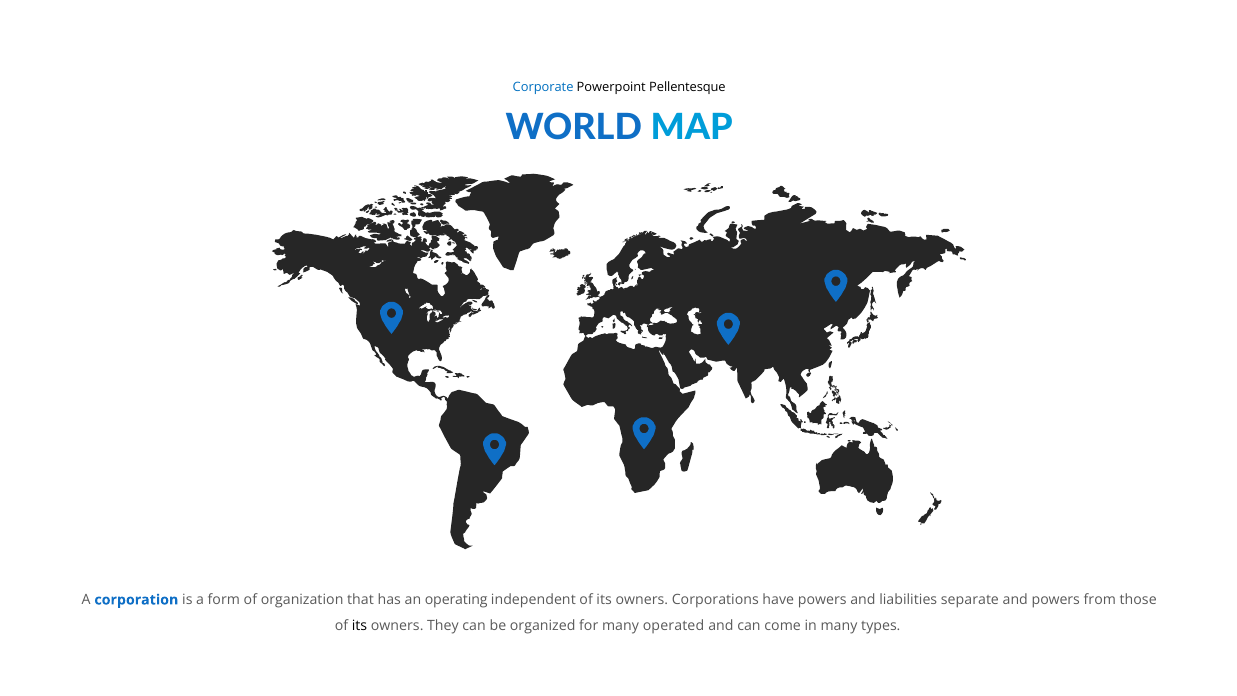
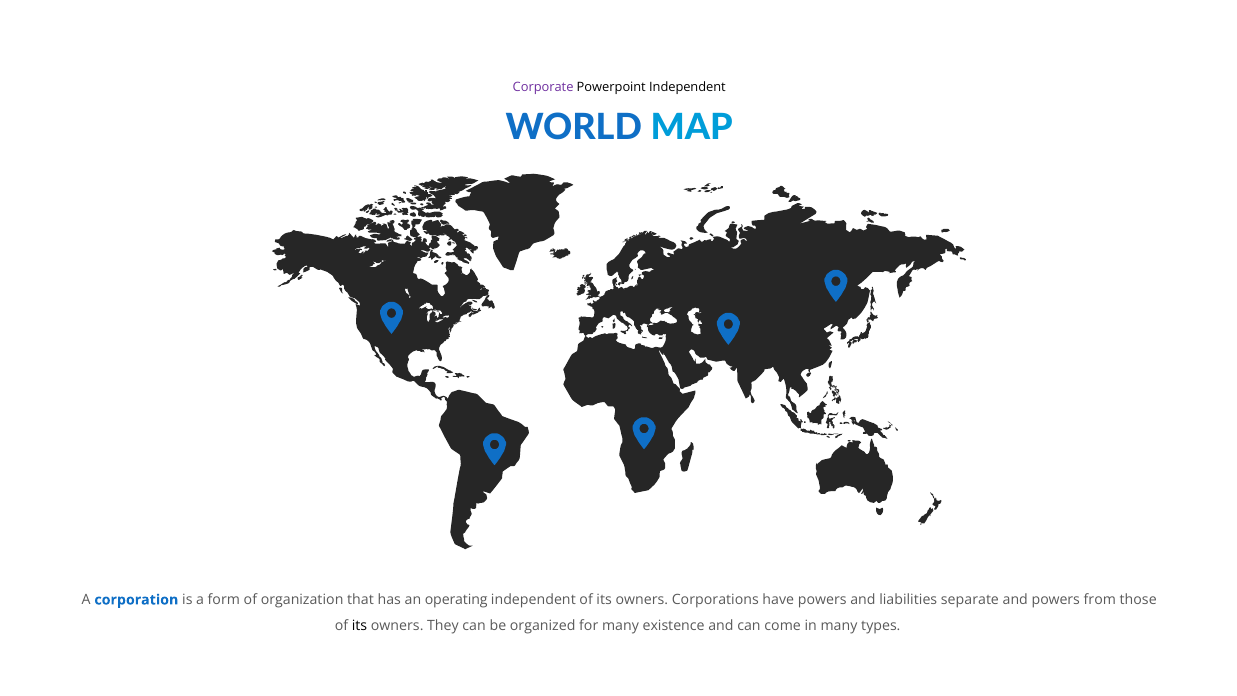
Corporate colour: blue -> purple
Powerpoint Pellentesque: Pellentesque -> Independent
operated: operated -> existence
